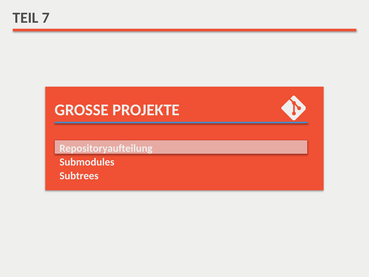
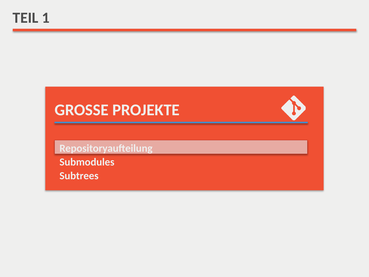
7: 7 -> 1
